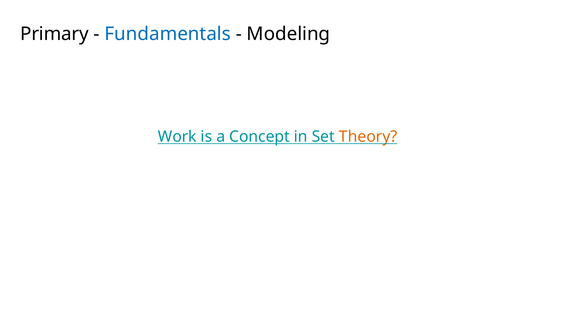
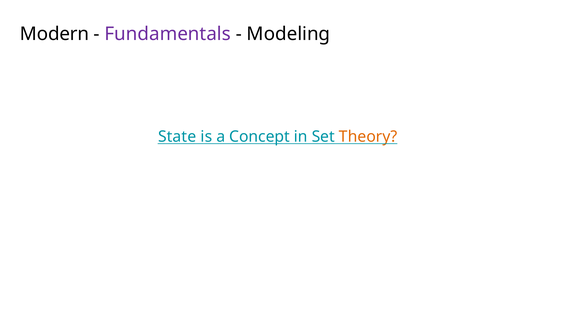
Primary: Primary -> Modern
Fundamentals colour: blue -> purple
Work: Work -> State
